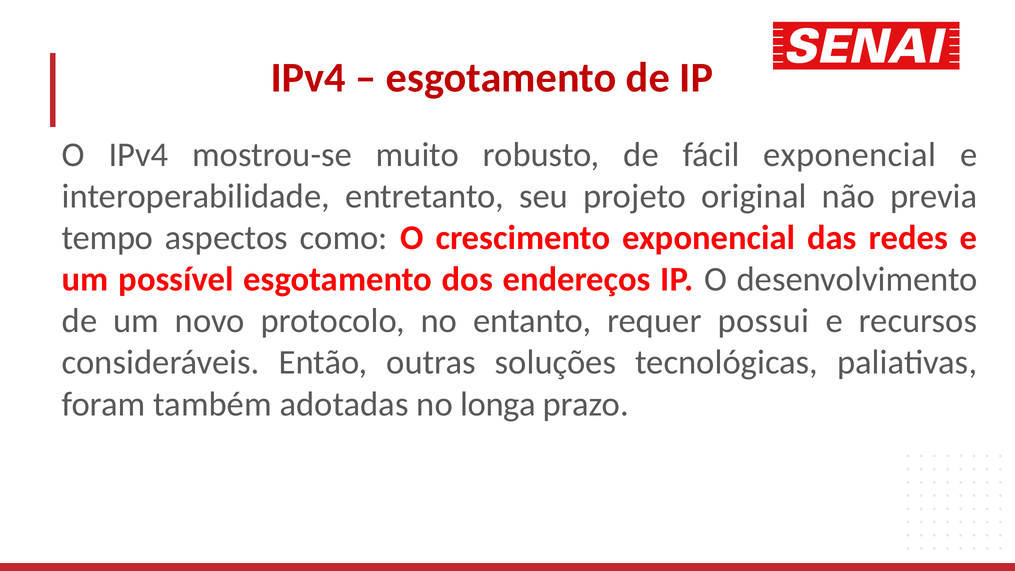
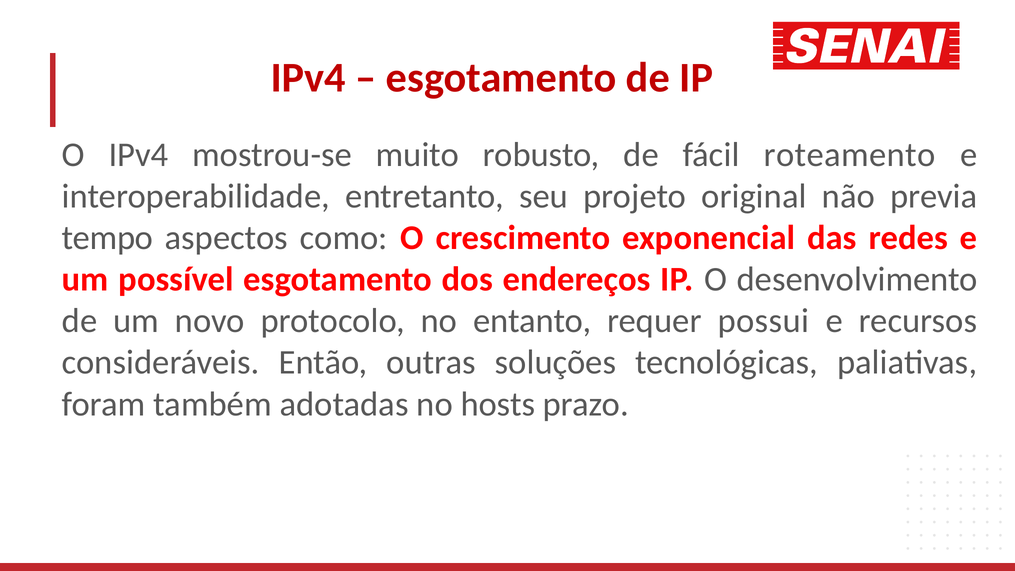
fácil exponencial: exponencial -> roteamento
longa: longa -> hosts
